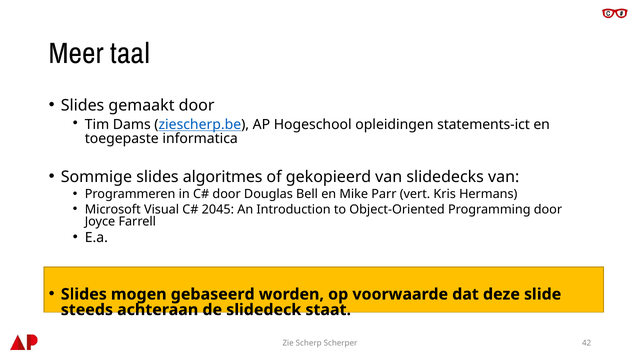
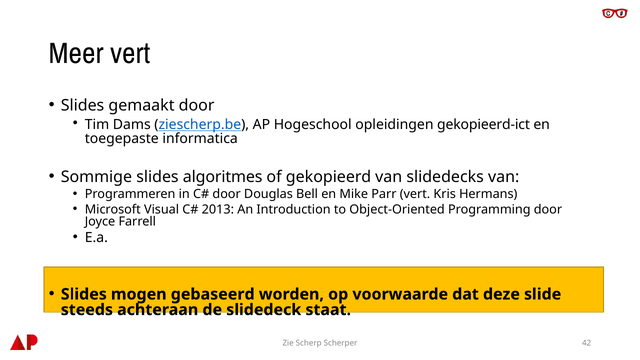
Meer taal: taal -> vert
statements-ict: statements-ict -> gekopieerd-ict
2045: 2045 -> 2013
